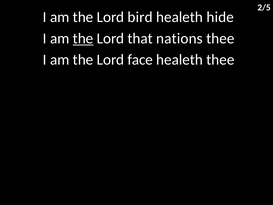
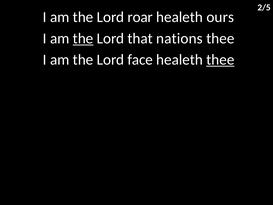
bird: bird -> roar
hide: hide -> ours
thee at (220, 60) underline: none -> present
